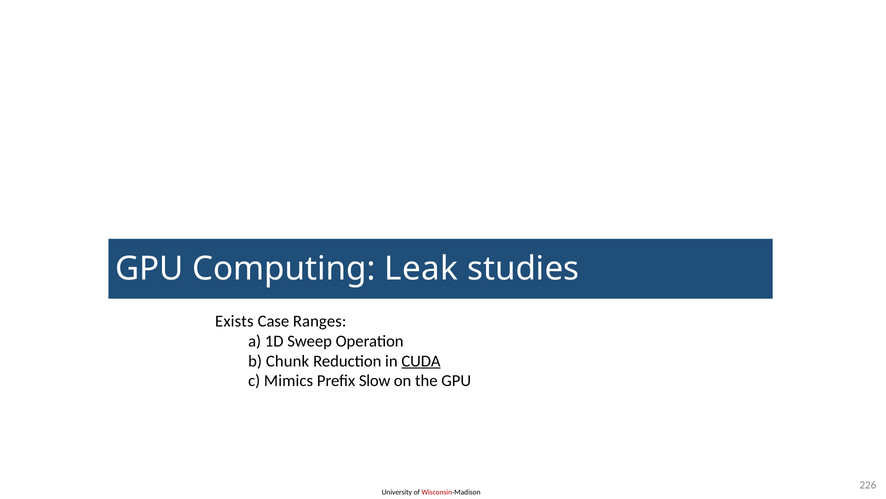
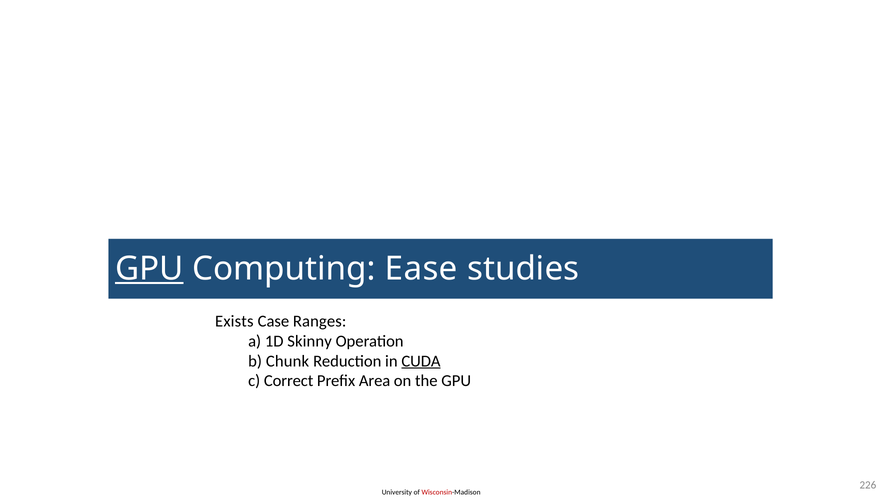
GPU at (149, 268) underline: none -> present
Leak: Leak -> Ease
Sweep: Sweep -> Skinny
Mimics: Mimics -> Correct
Slow: Slow -> Area
